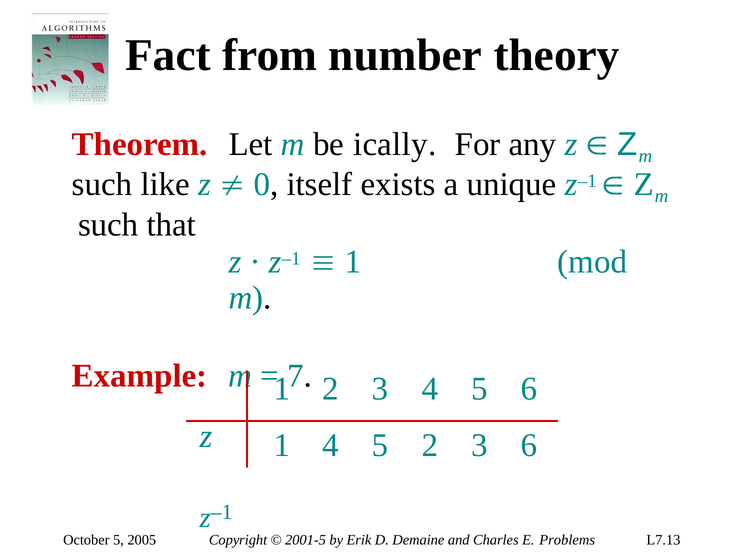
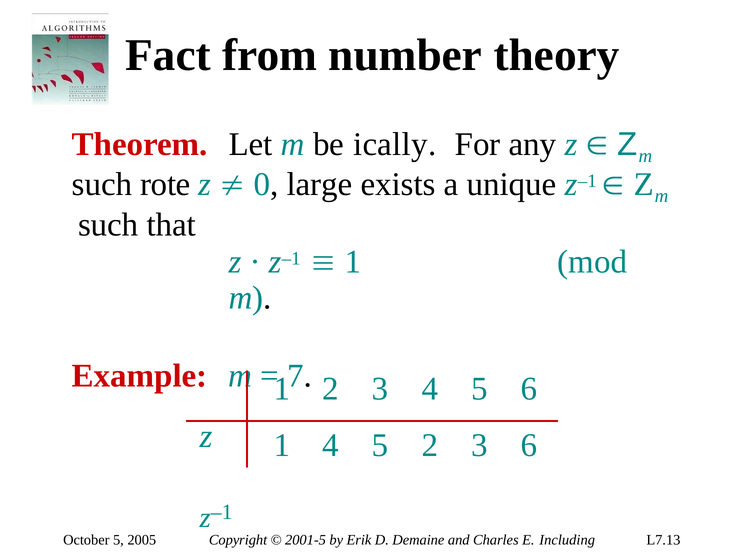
like: like -> rote
itself: itself -> large
Problems: Problems -> Including
